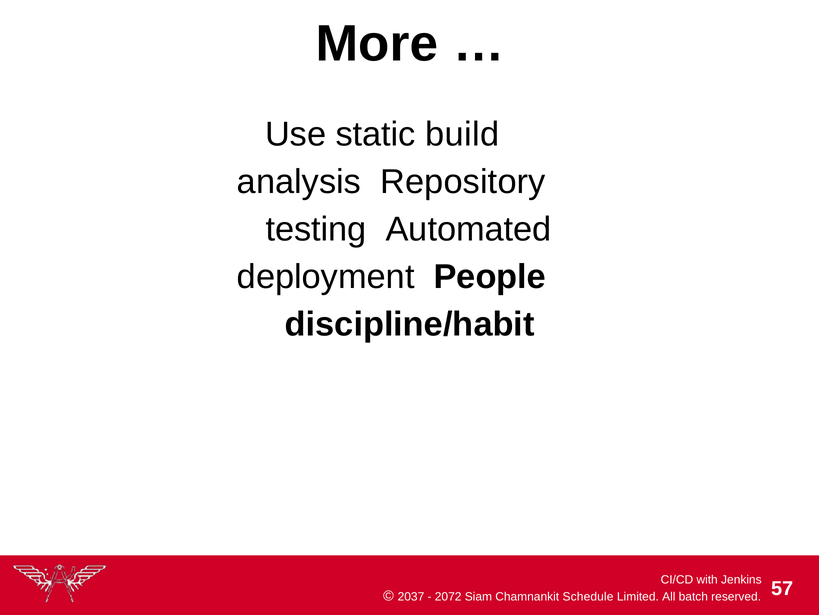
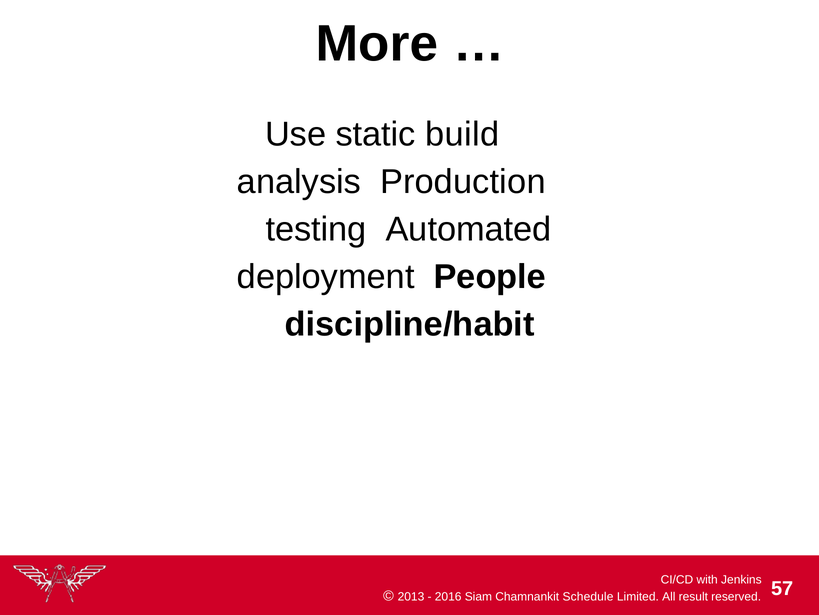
Repository: Repository -> Production
2037: 2037 -> 2013
2072: 2072 -> 2016
batch: batch -> result
